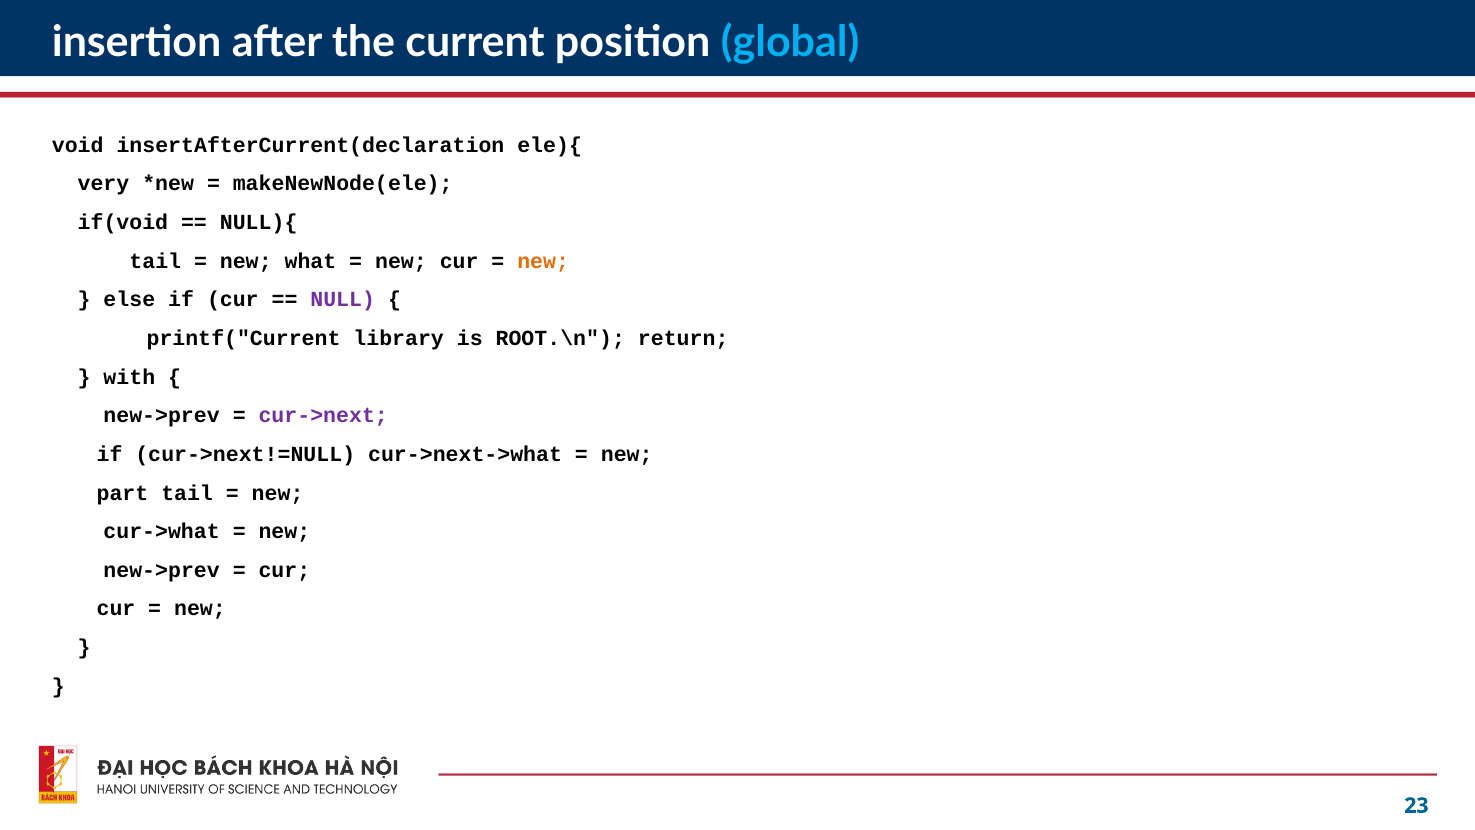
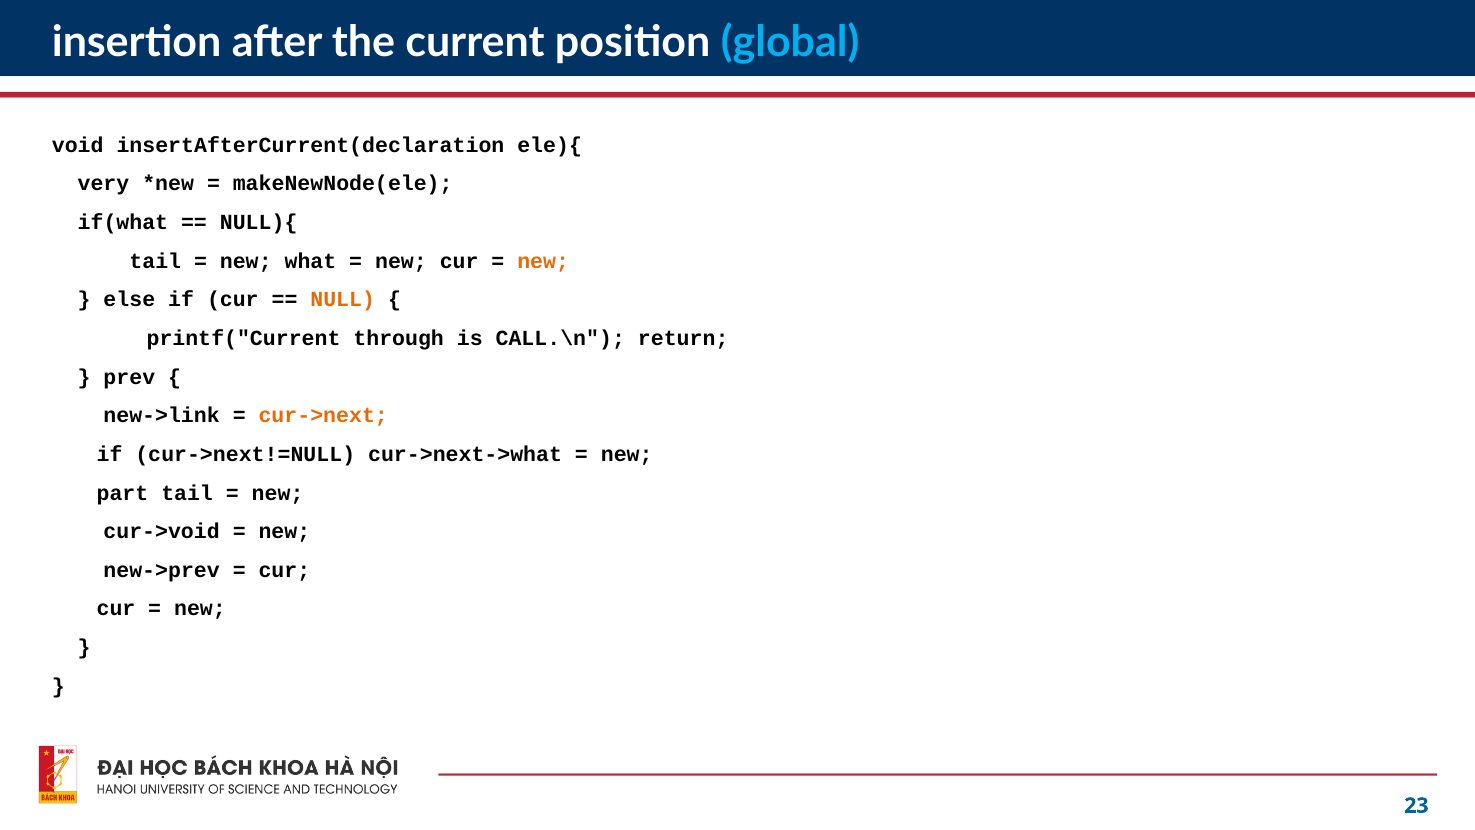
if(void: if(void -> if(what
NULL colour: purple -> orange
library: library -> through
ROOT.\n: ROOT.\n -> CALL.\n
with: with -> prev
new->prev at (162, 415): new->prev -> new->link
cur->next colour: purple -> orange
cur->what: cur->what -> cur->void
